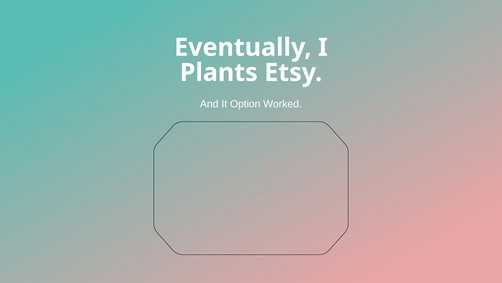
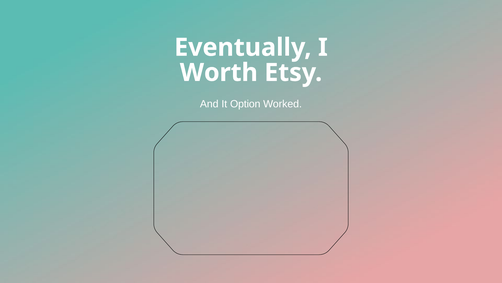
Plants: Plants -> Worth
